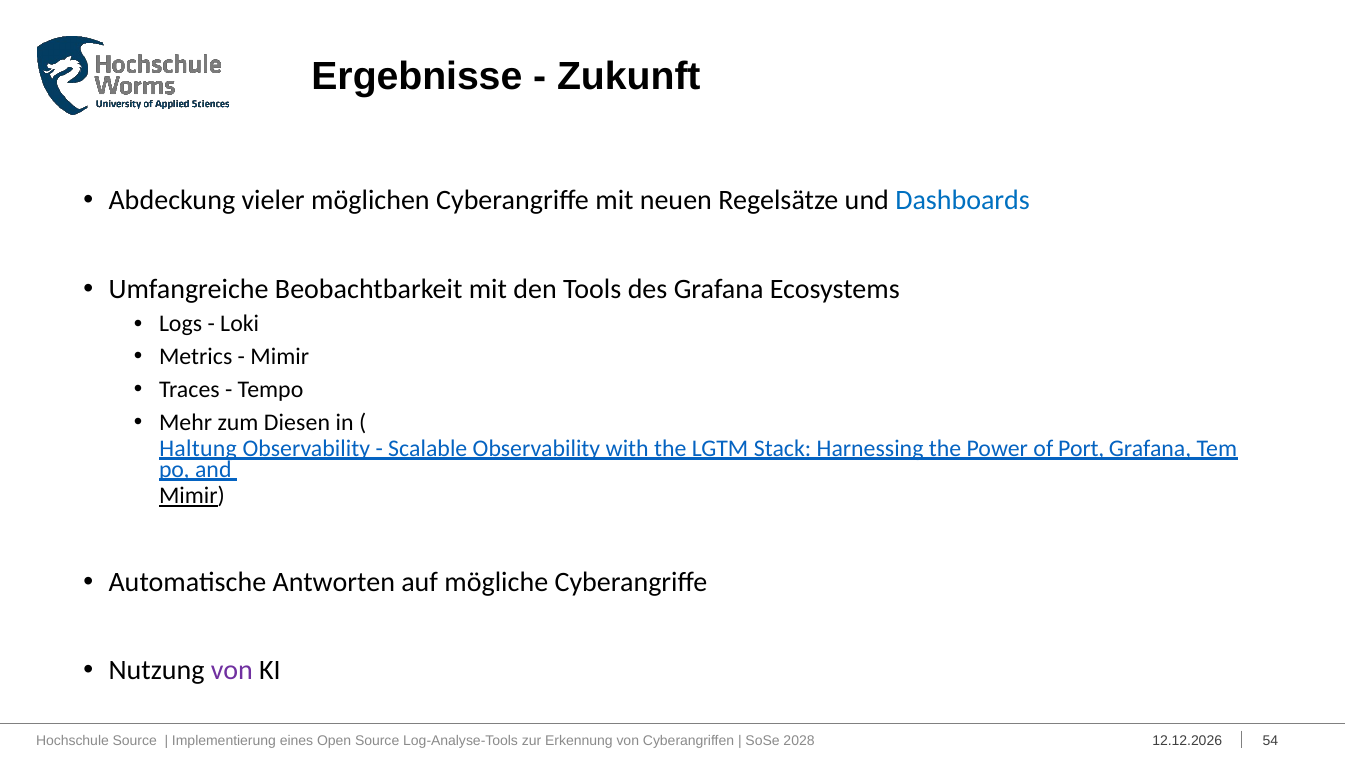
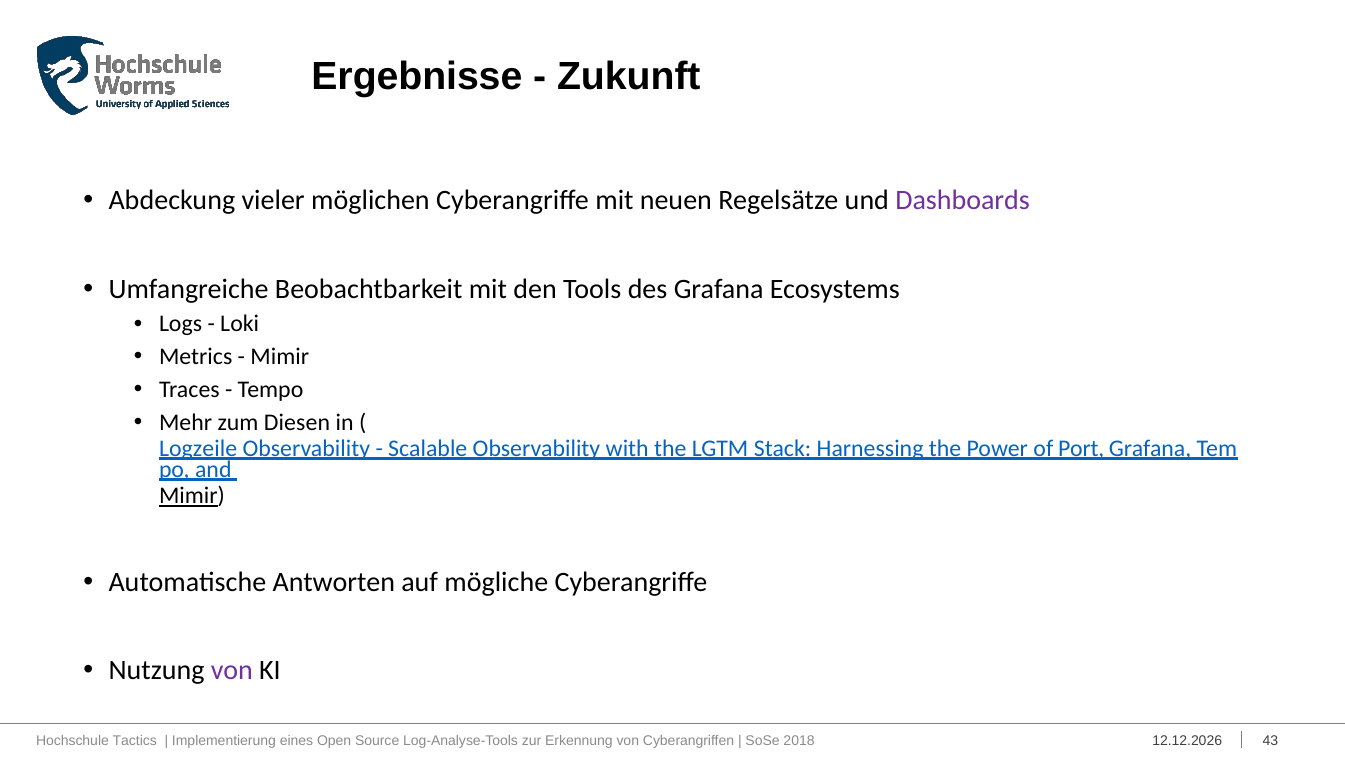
Dashboards colour: blue -> purple
Haltung: Haltung -> Logzeile
Hochschule Source: Source -> Tactics
2028: 2028 -> 2018
54: 54 -> 43
